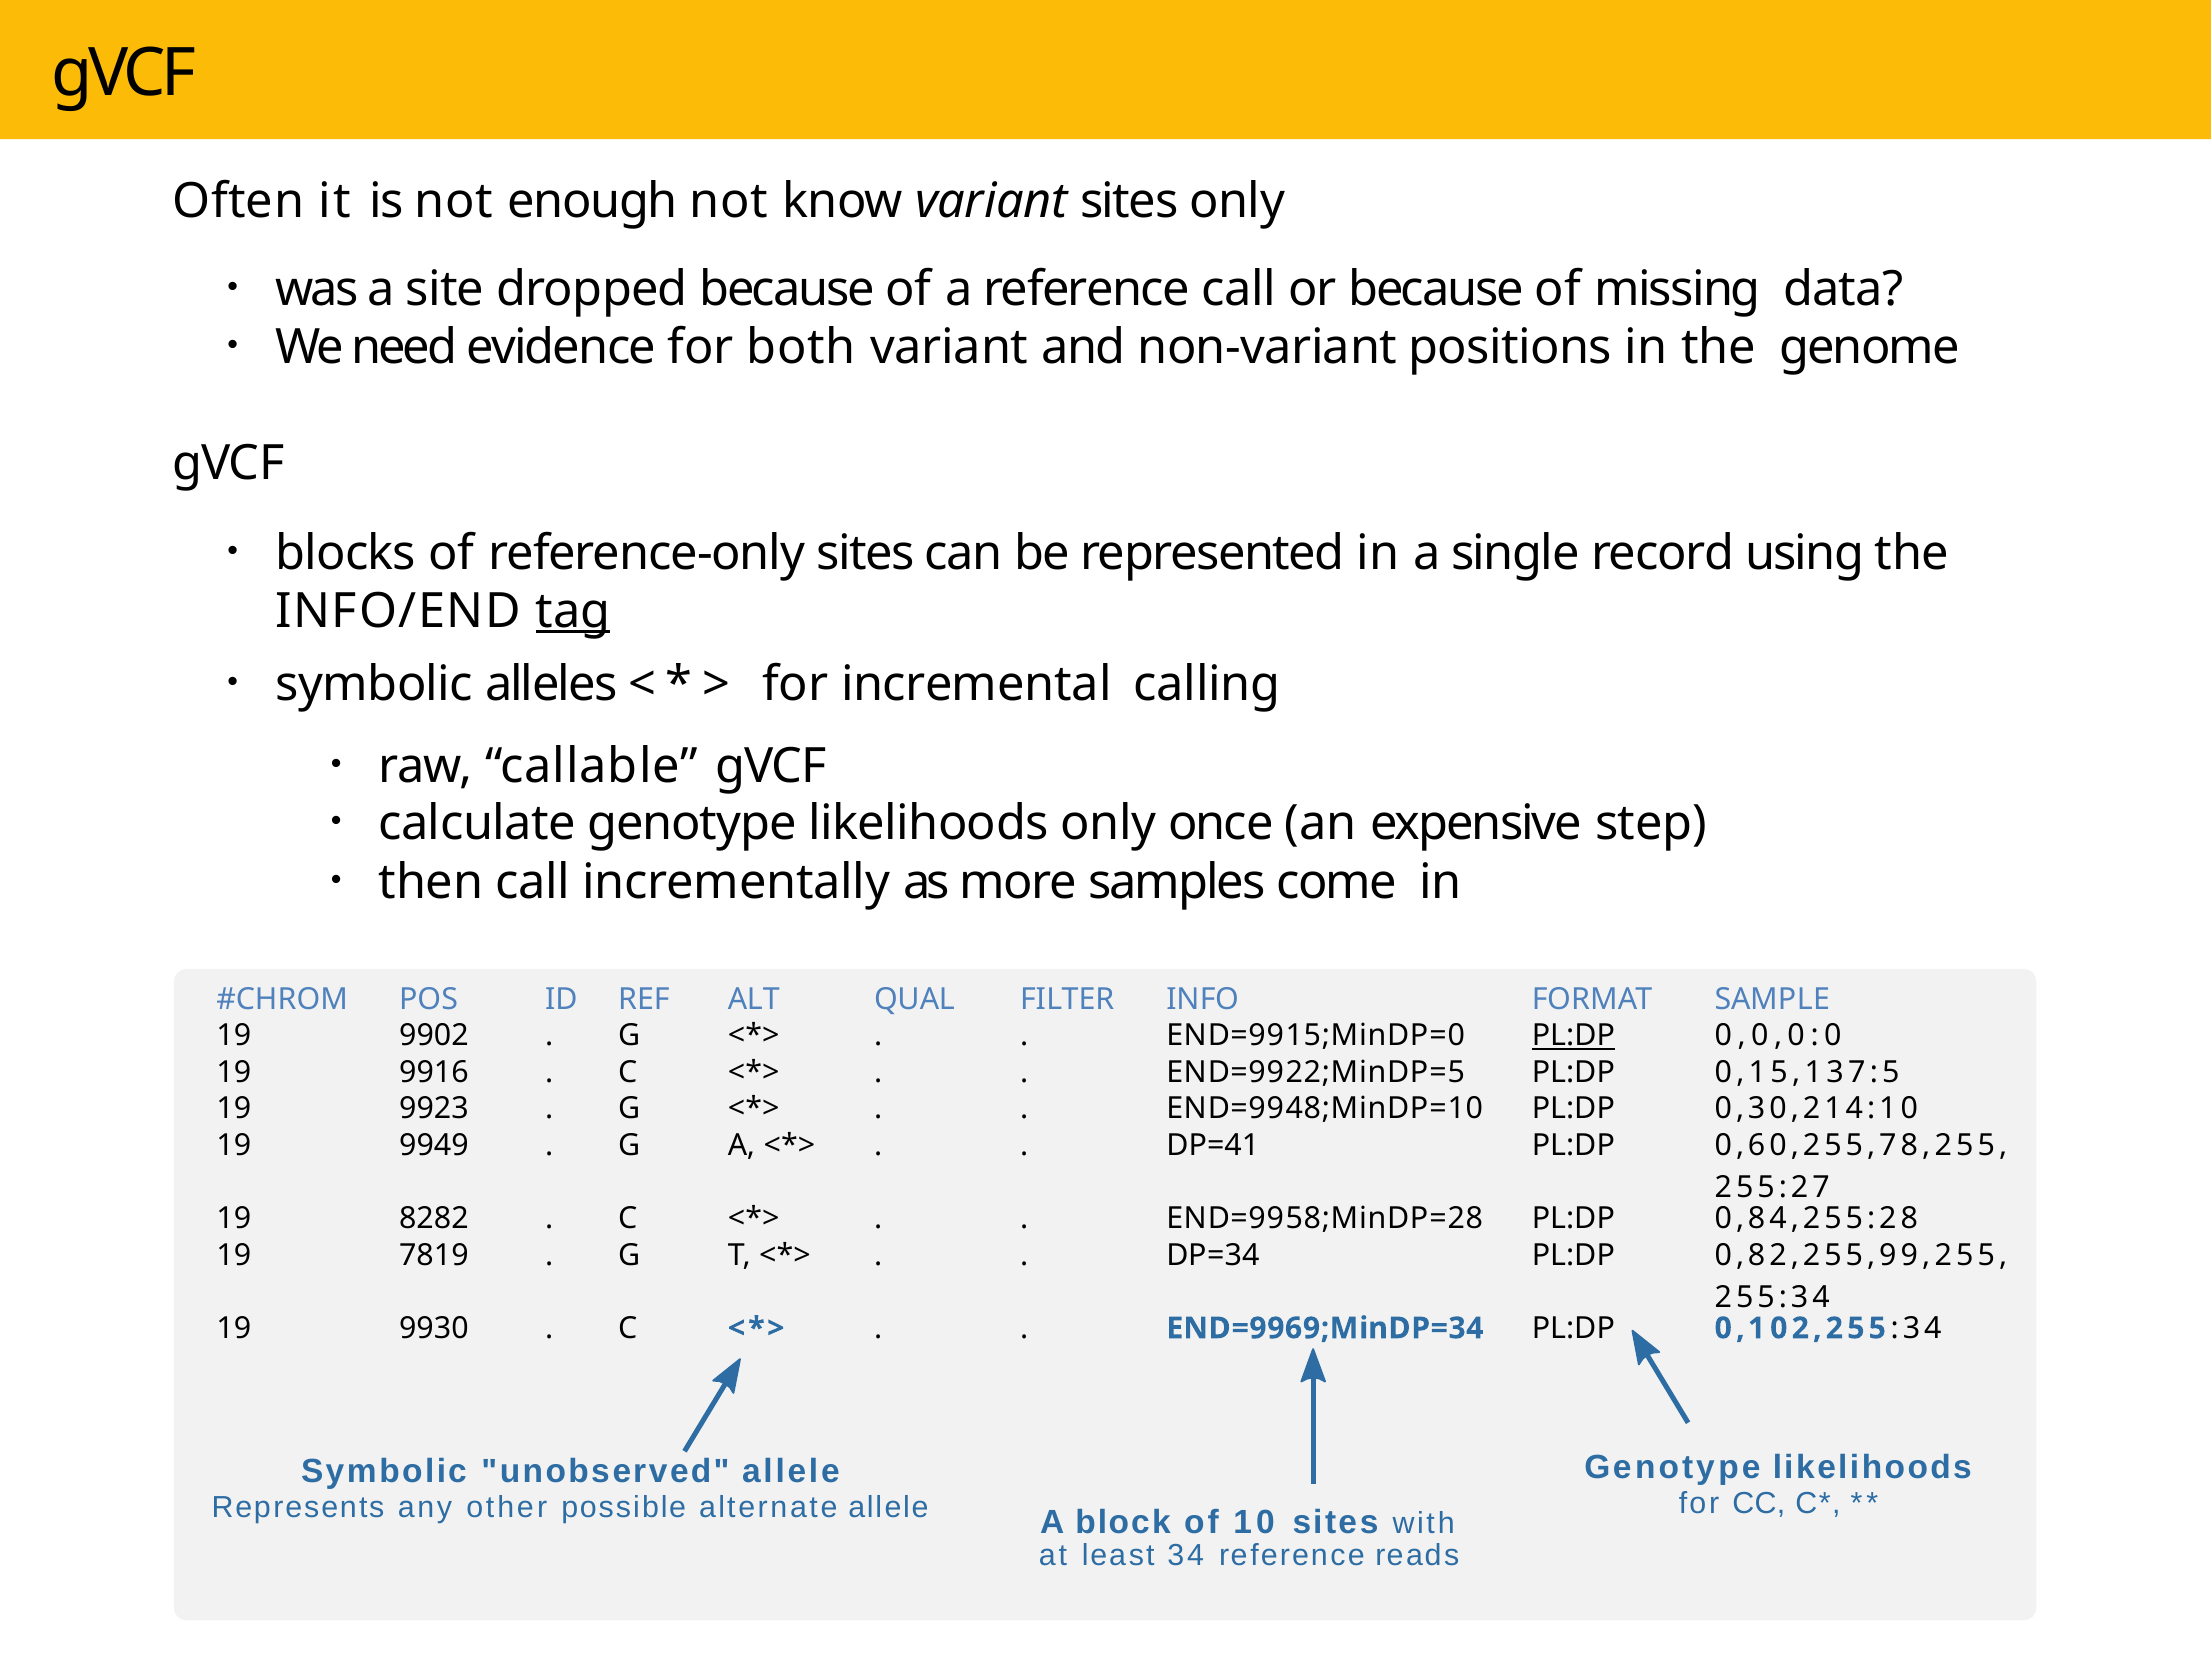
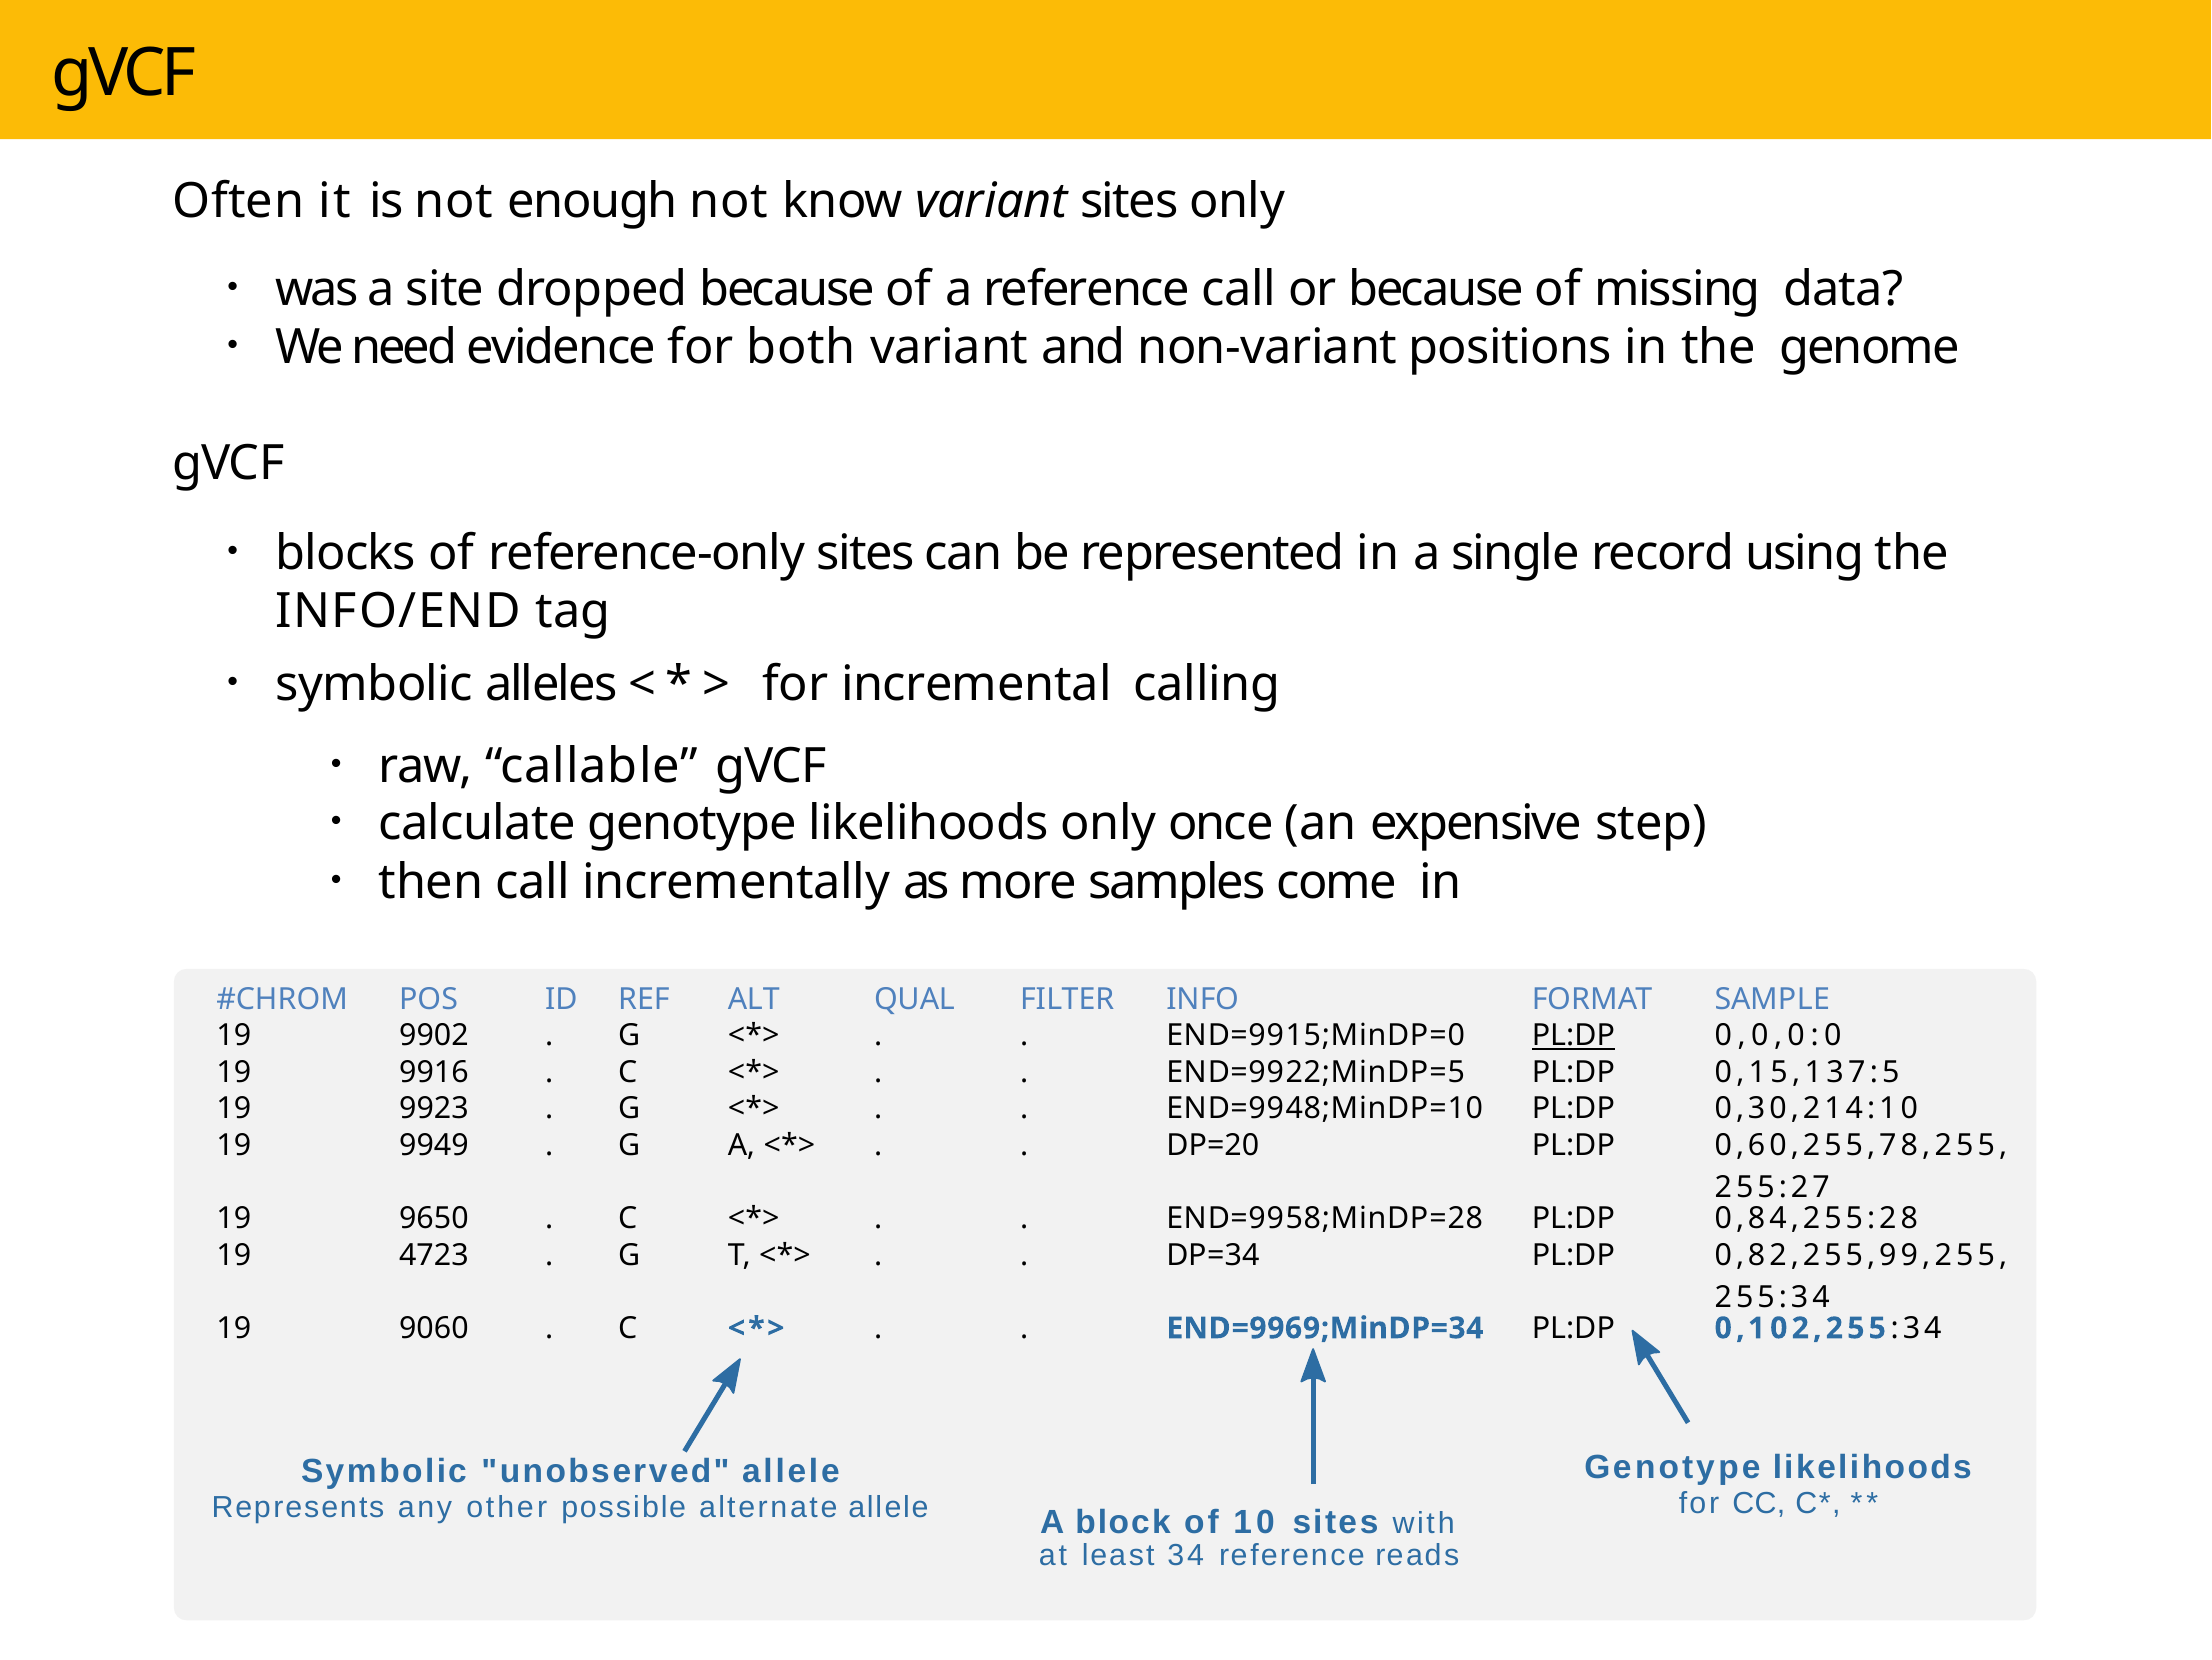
tag underline: present -> none
DP=41: DP=41 -> DP=20
8282: 8282 -> 9650
7819: 7819 -> 4723
9930: 9930 -> 9060
